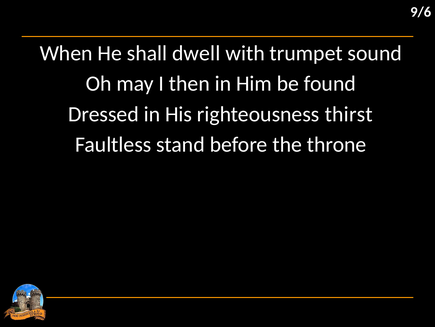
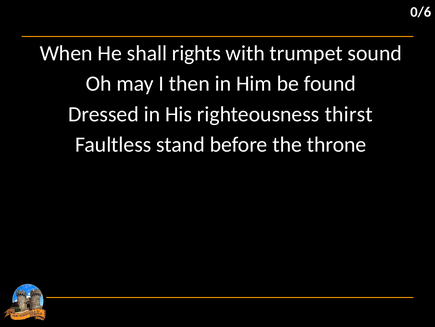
9/6: 9/6 -> 0/6
dwell: dwell -> rights
